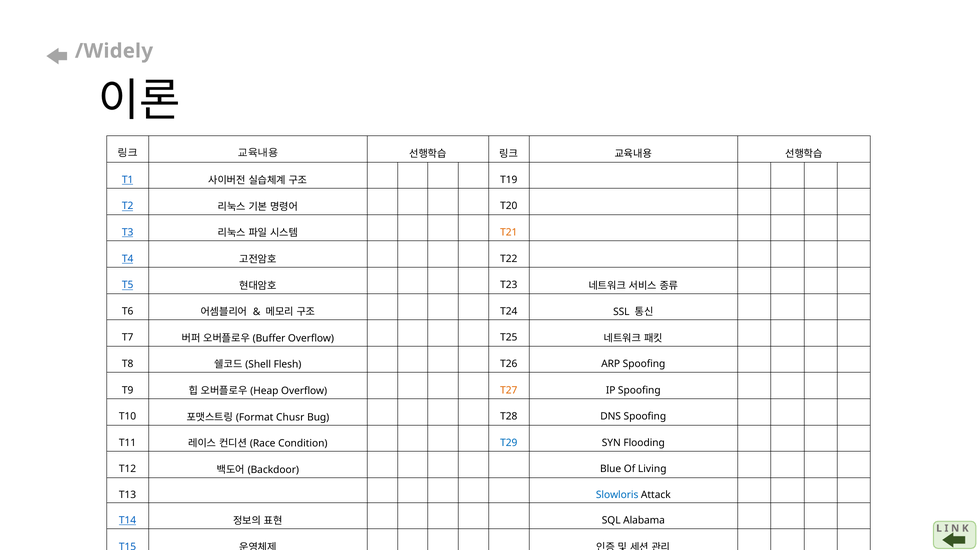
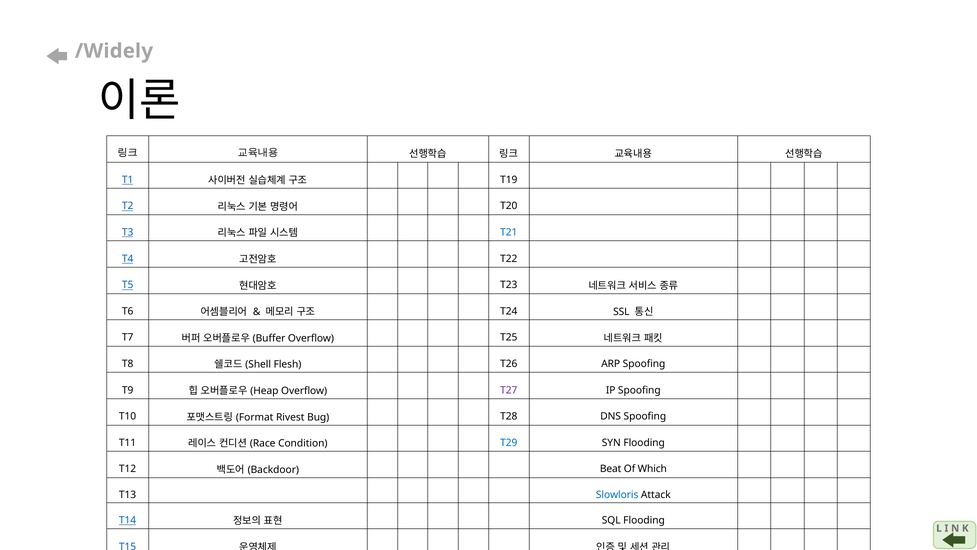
T21 colour: orange -> blue
T27 colour: orange -> purple
Chusr: Chusr -> Rivest
Blue: Blue -> Beat
Living: Living -> Which
SQL Alabama: Alabama -> Flooding
